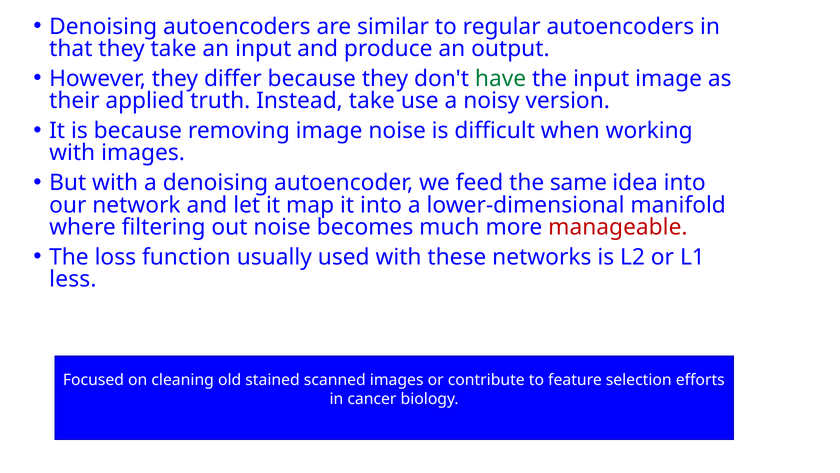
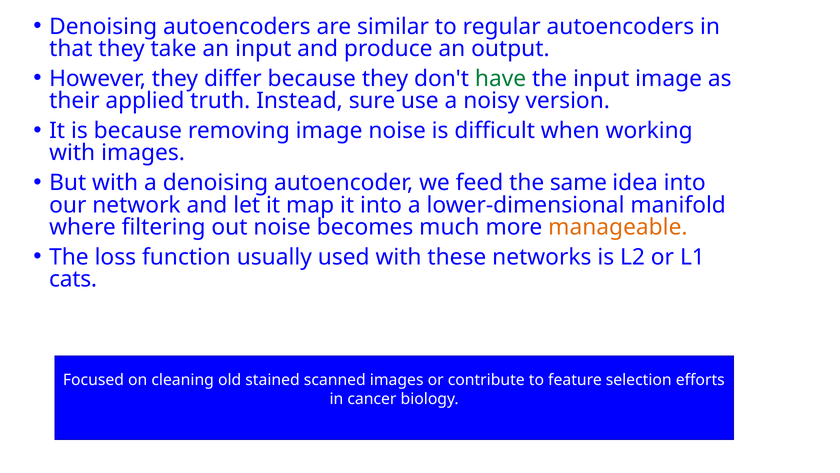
Instead take: take -> sure
manageable colour: red -> orange
less: less -> cats
